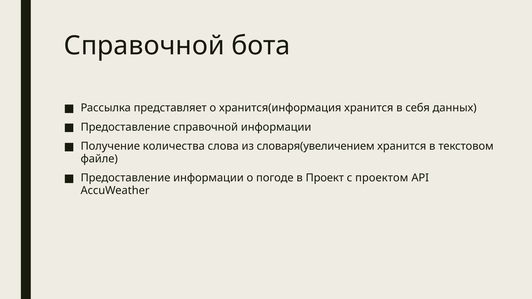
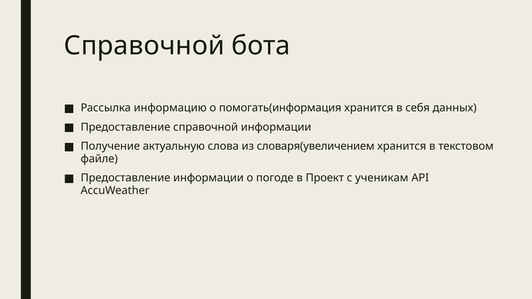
представляет: представляет -> информацию
хранится(информация: хранится(информация -> помогать(информация
количества: количества -> актуальную
проектом: проектом -> ученикам
